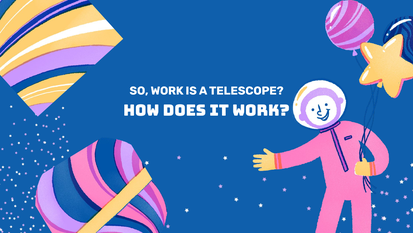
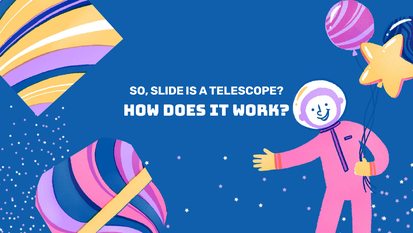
SO WORK: WORK -> SLIDE
